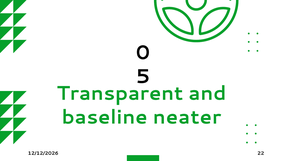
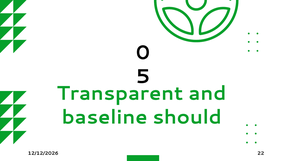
neater: neater -> should
